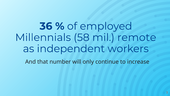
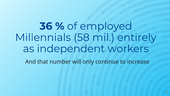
remote: remote -> entirely
